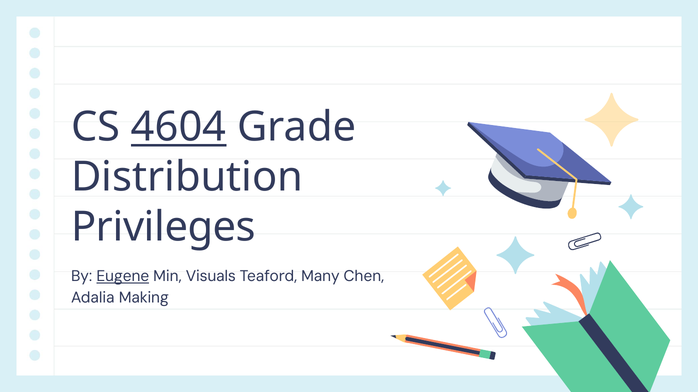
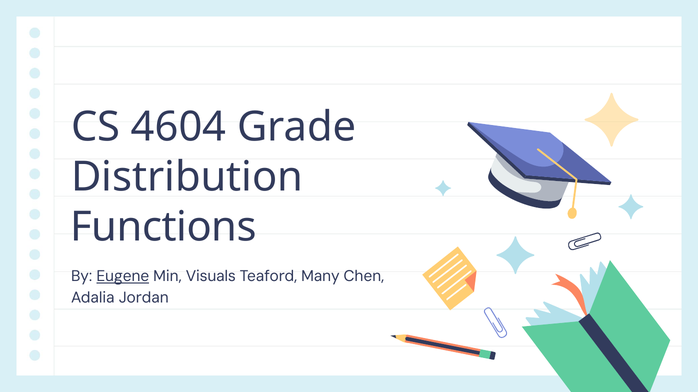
4604 underline: present -> none
Privileges: Privileges -> Functions
Making: Making -> Jordan
